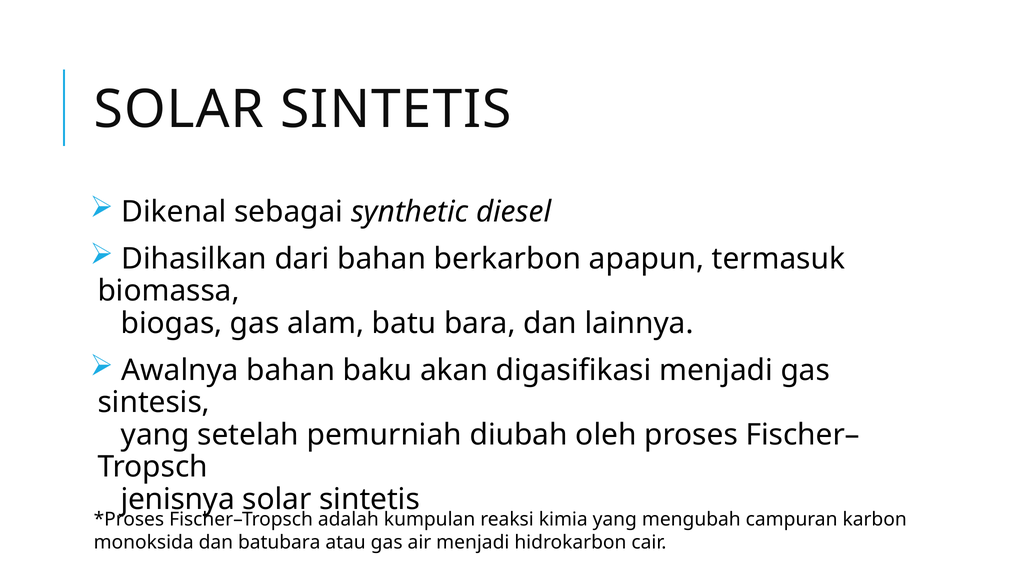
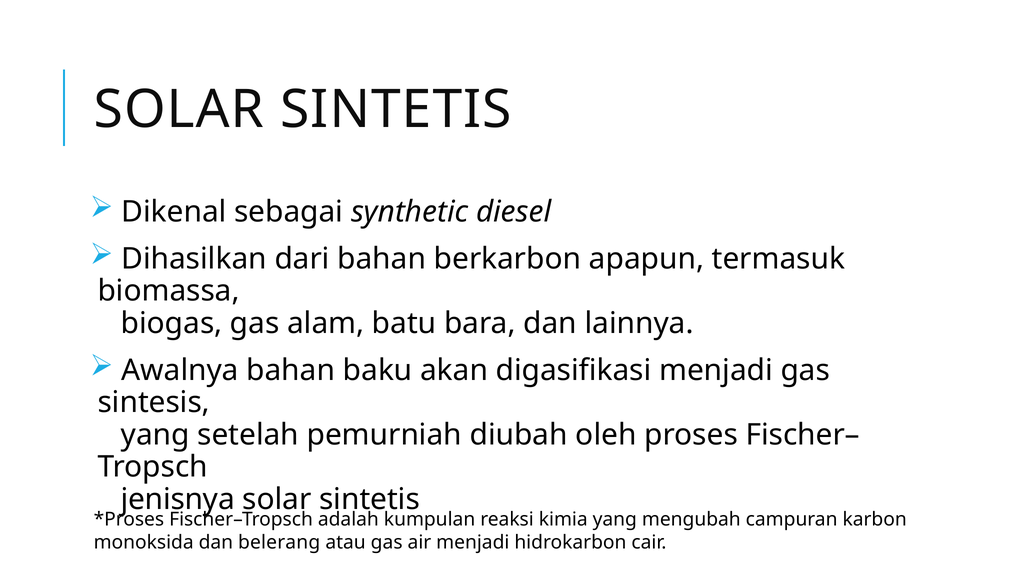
batubara: batubara -> belerang
